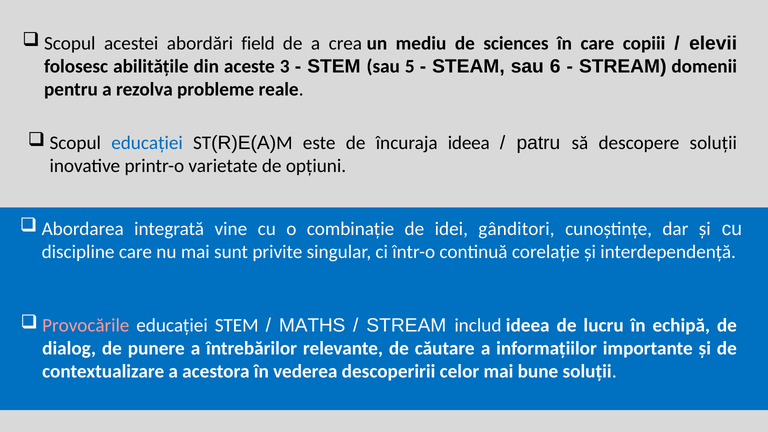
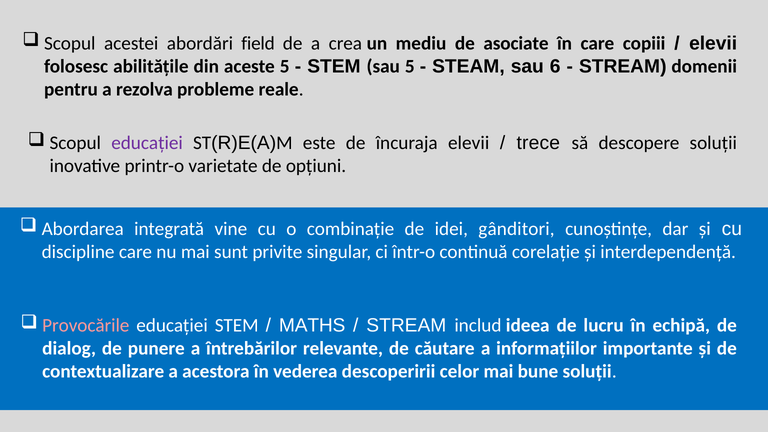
sciences: sciences -> asociate
aceste 3: 3 -> 5
educației at (147, 143) colour: blue -> purple
încuraja ideea: ideea -> elevii
patru: patru -> trece
